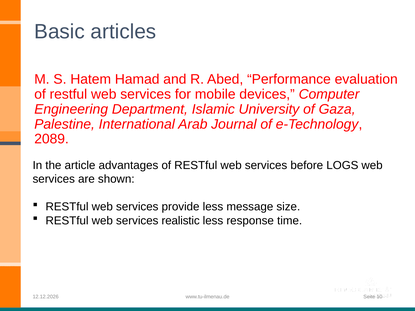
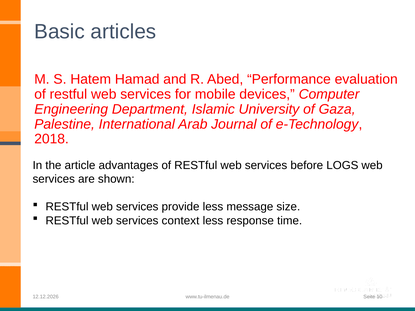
2089: 2089 -> 2018
realistic: realistic -> context
